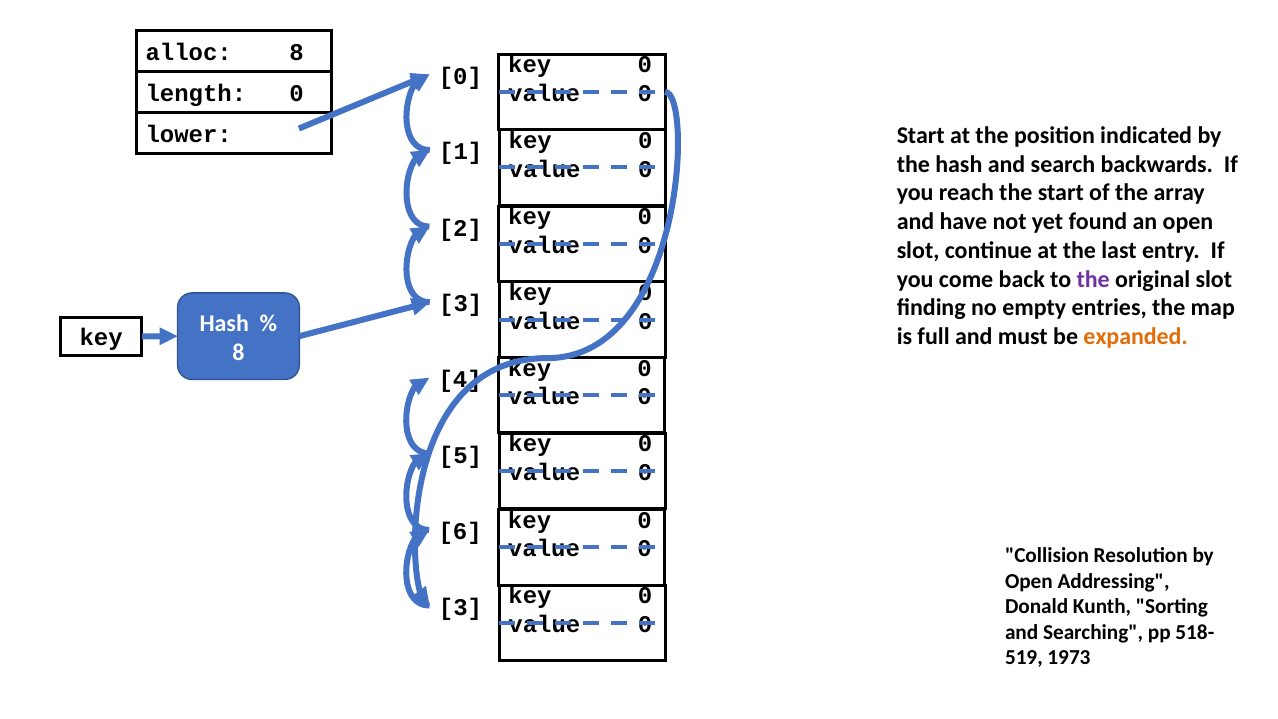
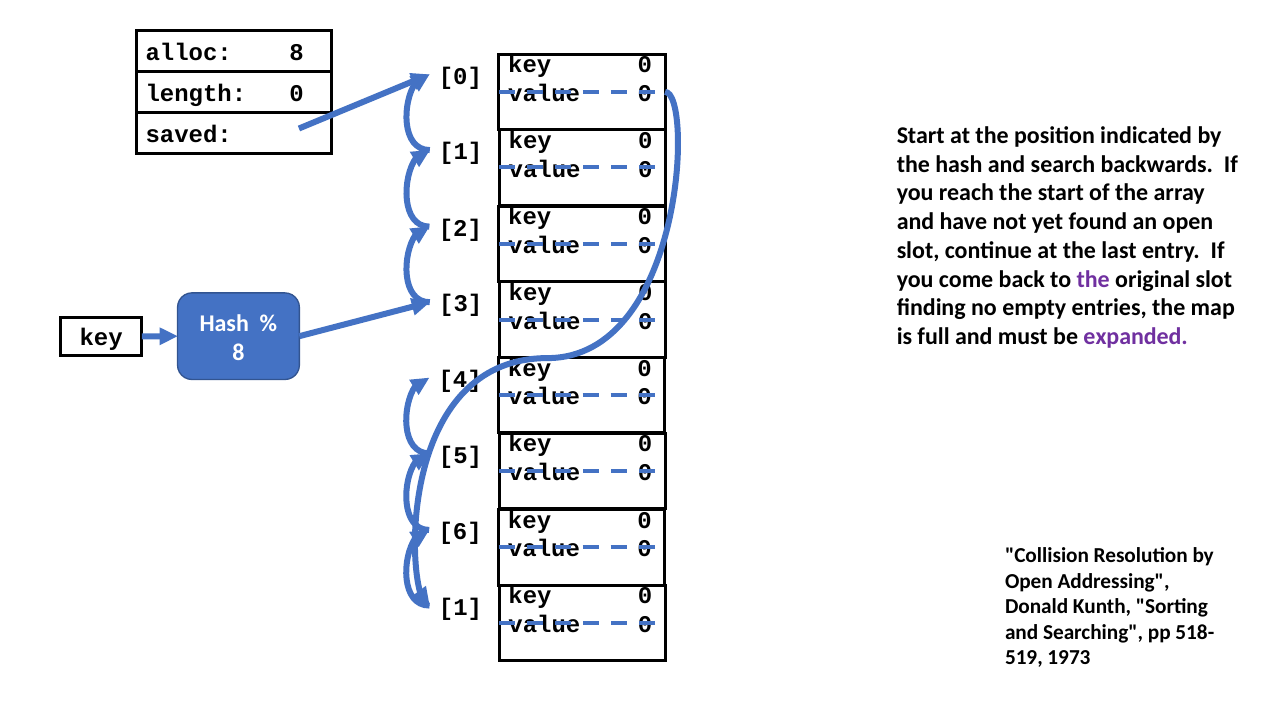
lower: lower -> saved
expanded colour: orange -> purple
3 at (461, 607): 3 -> 1
